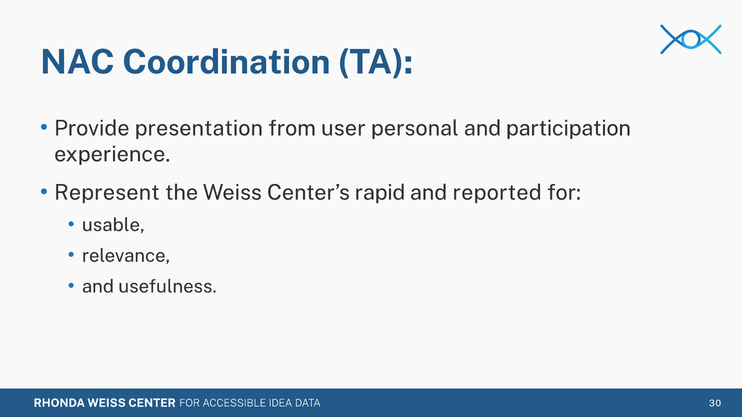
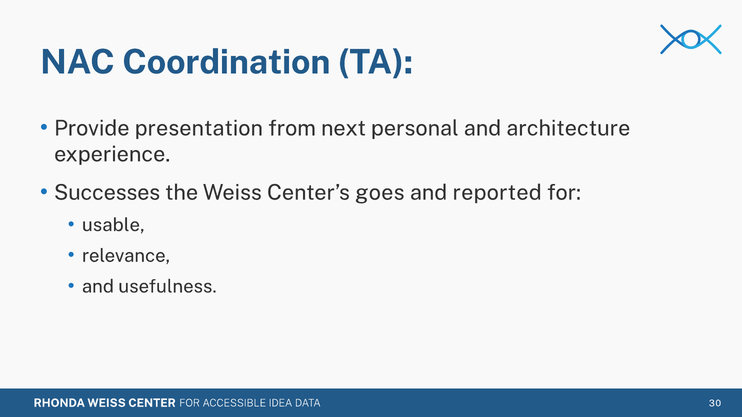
user: user -> next
participation: participation -> architecture
Represent: Represent -> Successes
rapid: rapid -> goes
